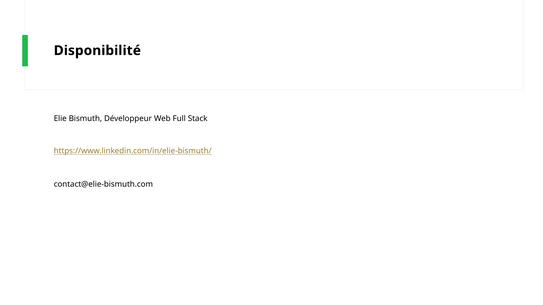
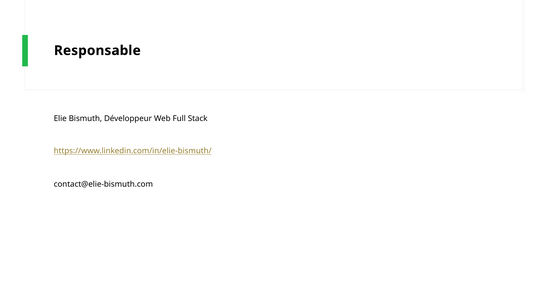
Disponibilité: Disponibilité -> Responsable
